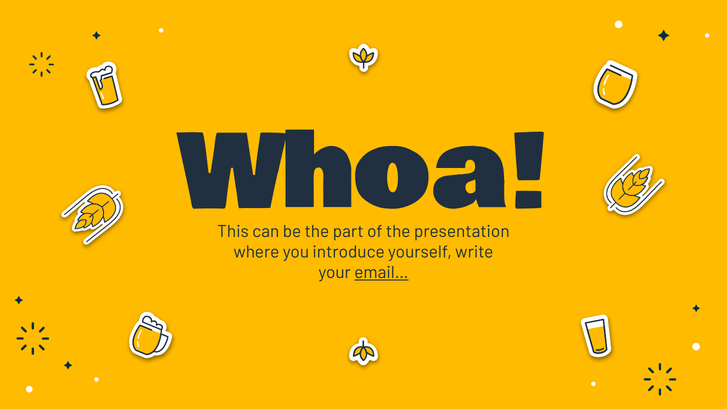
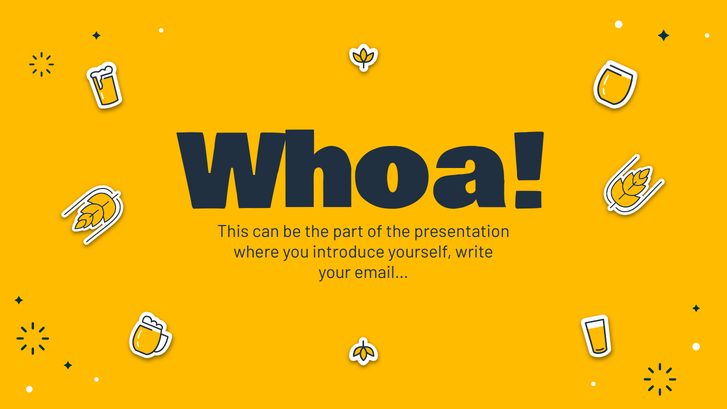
email… underline: present -> none
